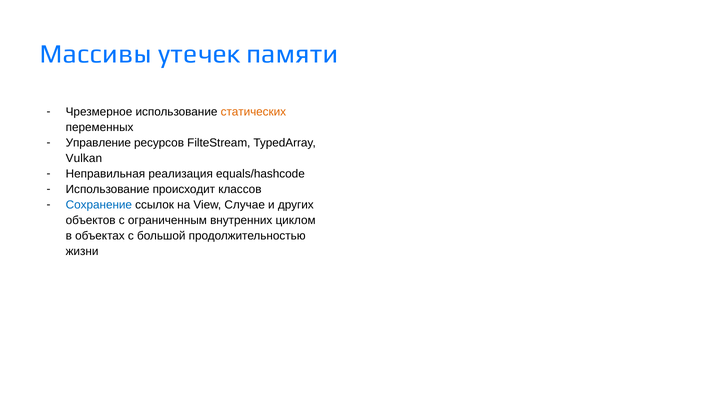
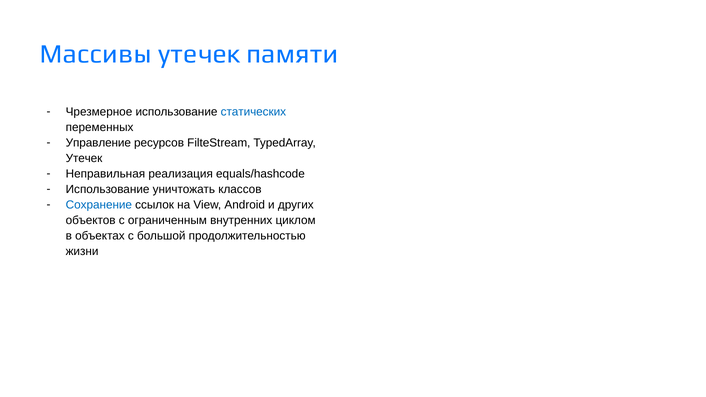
статических colour: orange -> blue
Vulkan at (84, 158): Vulkan -> Утечек
происходит: происходит -> уничтожать
Случае: Случае -> Android
